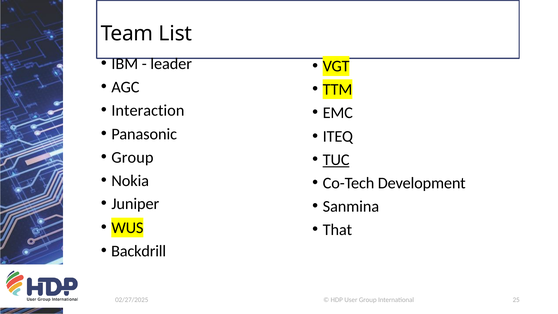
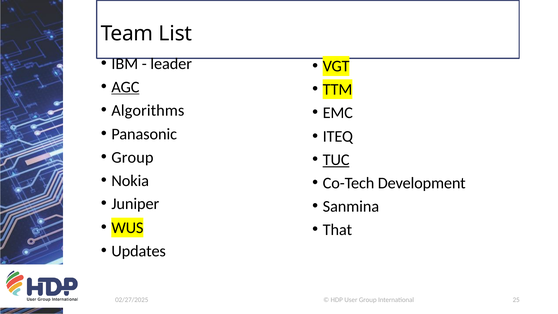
AGC underline: none -> present
Interaction: Interaction -> Algorithms
Backdrill: Backdrill -> Updates
